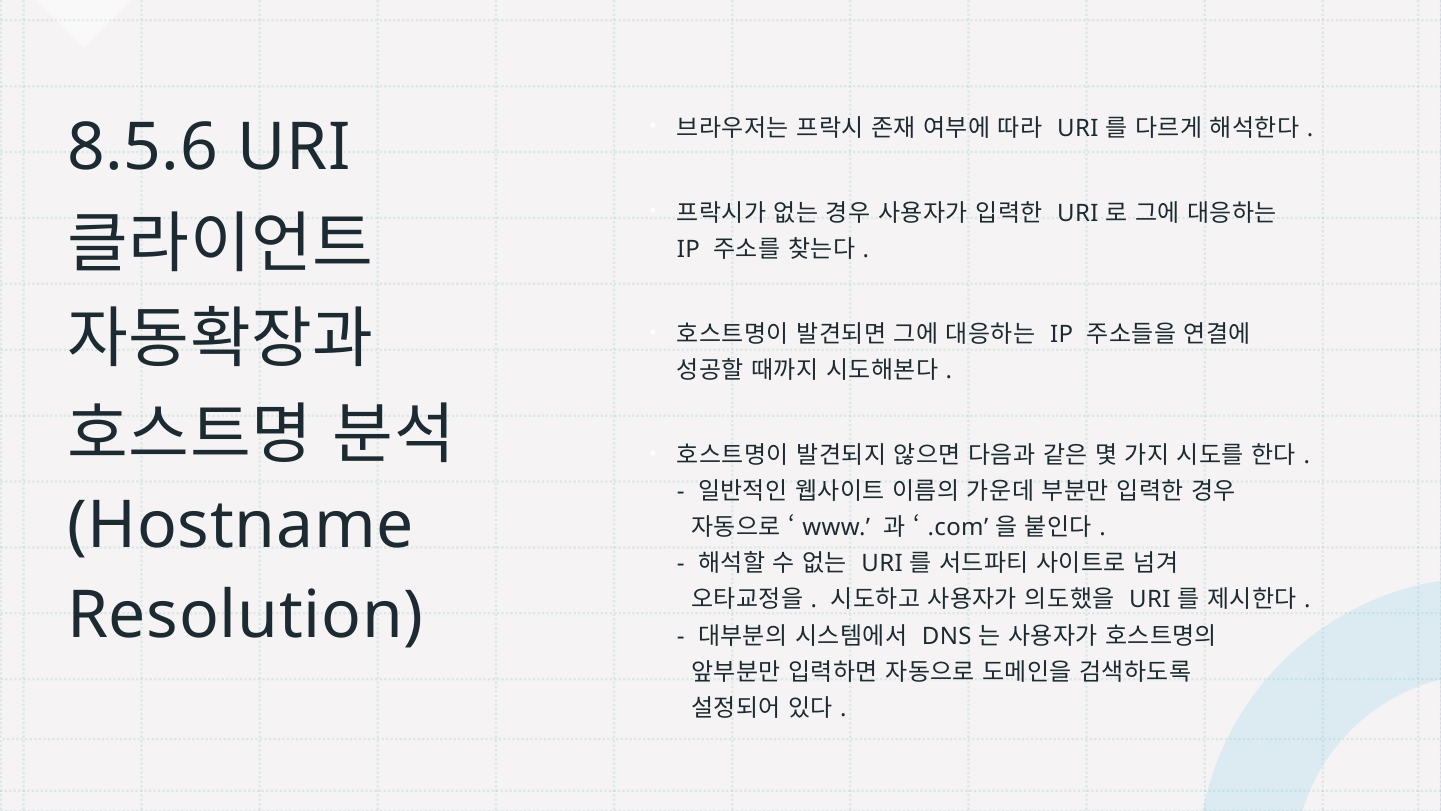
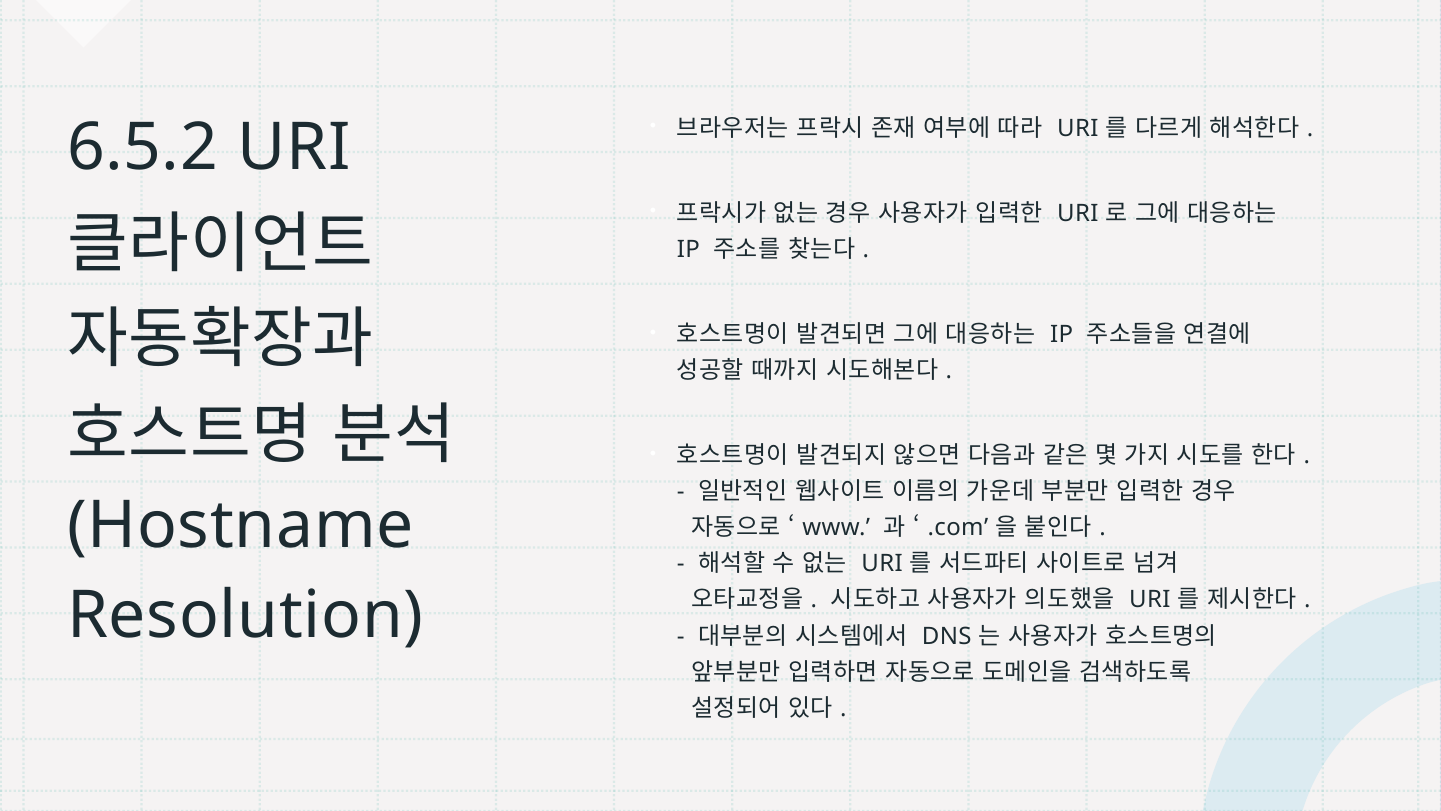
8.5.6: 8.5.6 -> 6.5.2
